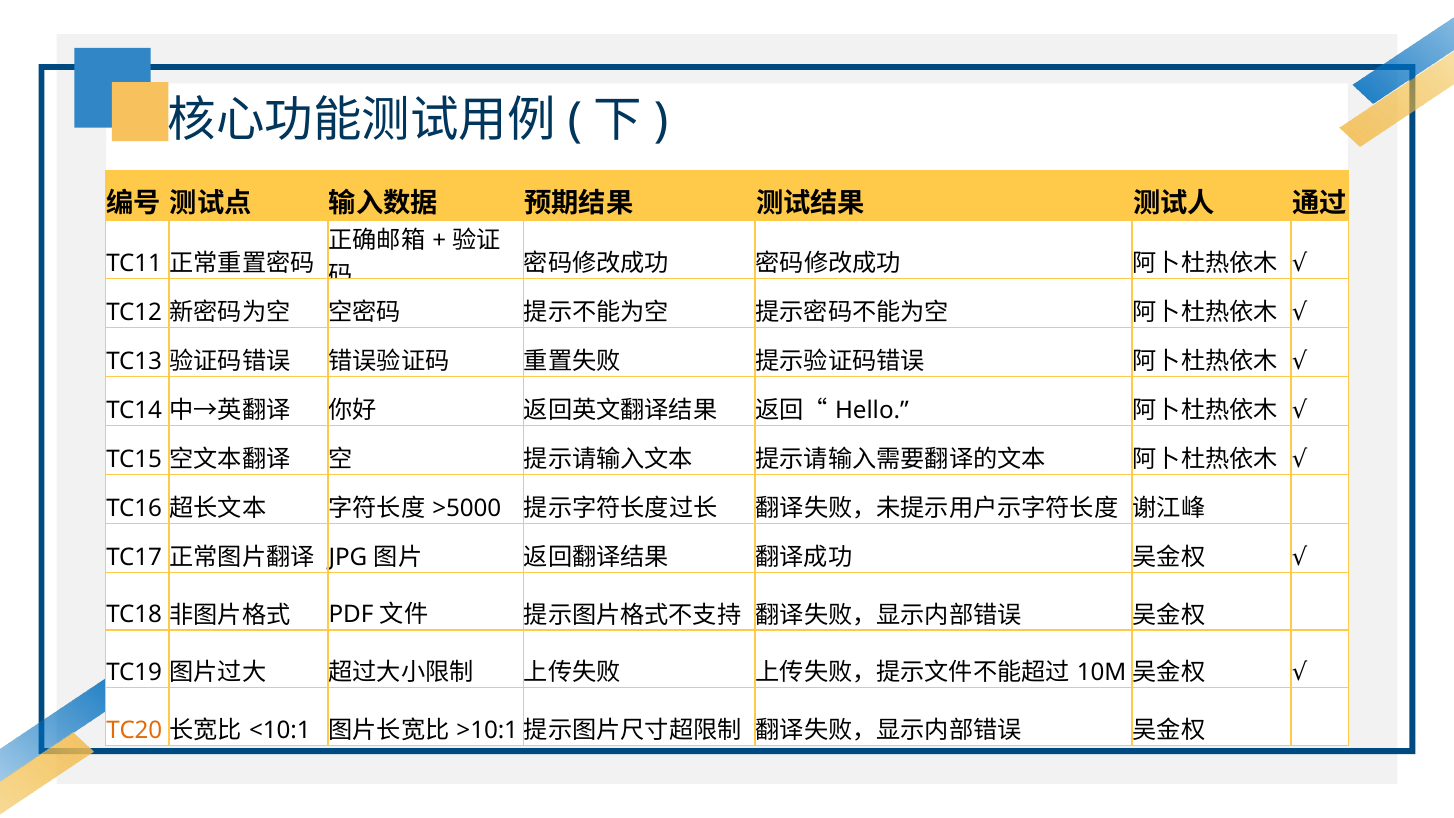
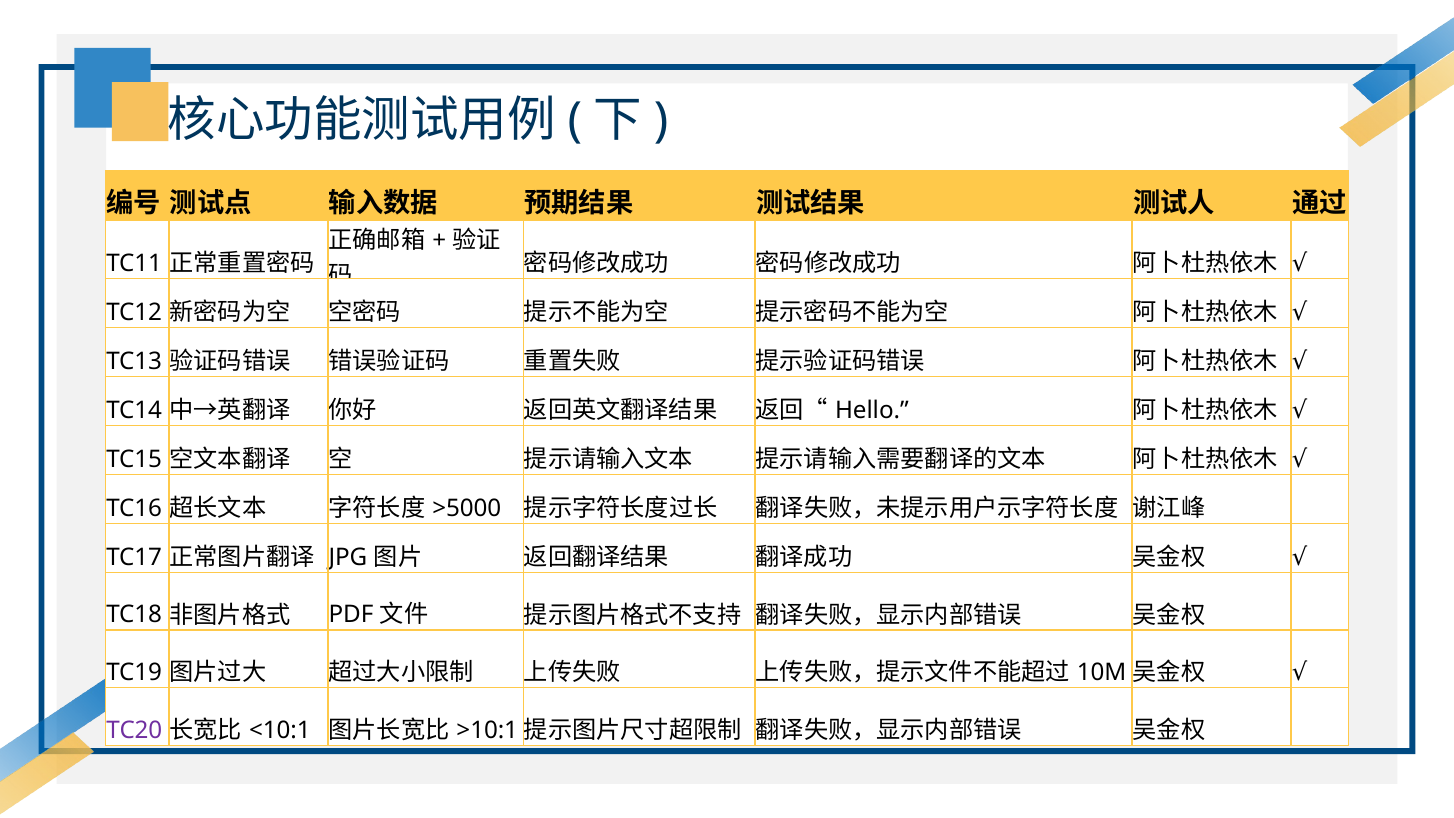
TC20 colour: orange -> purple
